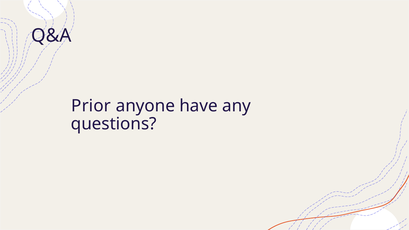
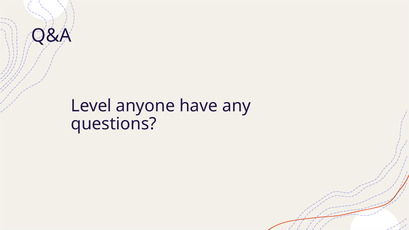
Prior: Prior -> Level
